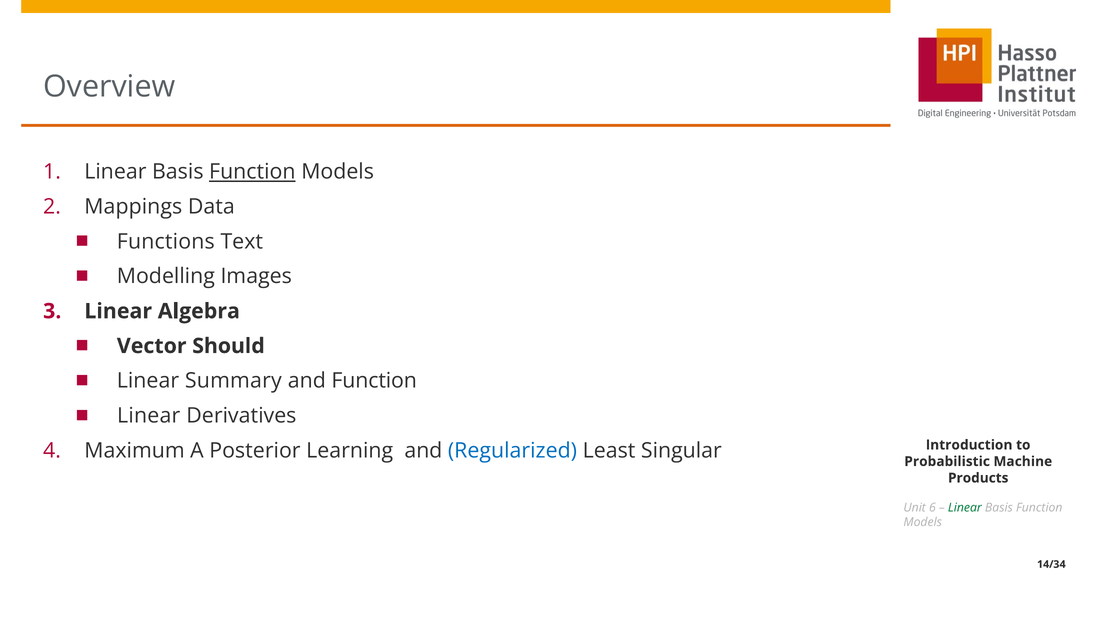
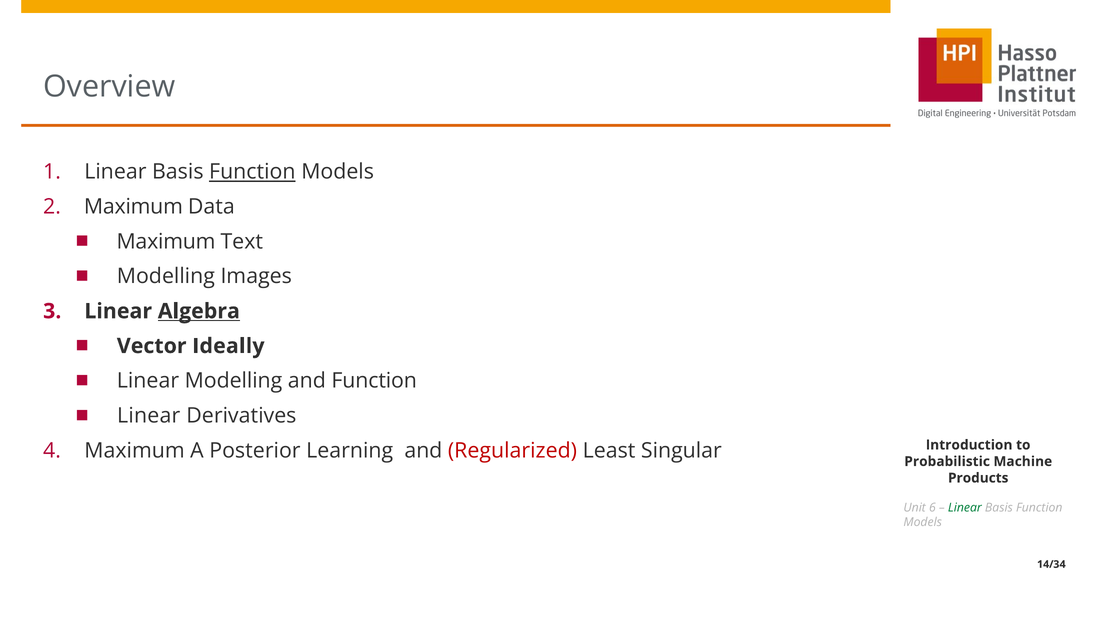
Mappings at (133, 207): Mappings -> Maximum
Functions at (166, 241): Functions -> Maximum
Algebra underline: none -> present
Should: Should -> Ideally
Linear Summary: Summary -> Modelling
Regularized colour: blue -> red
